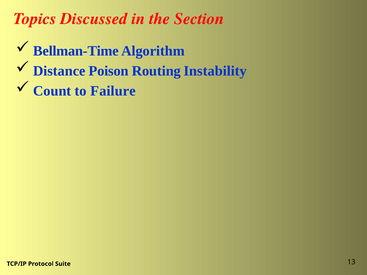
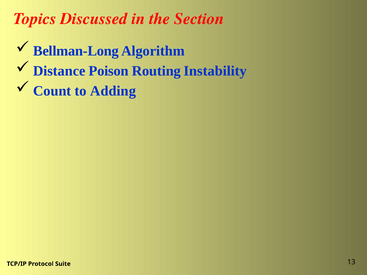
Bellman-Time: Bellman-Time -> Bellman-Long
Failure: Failure -> Adding
